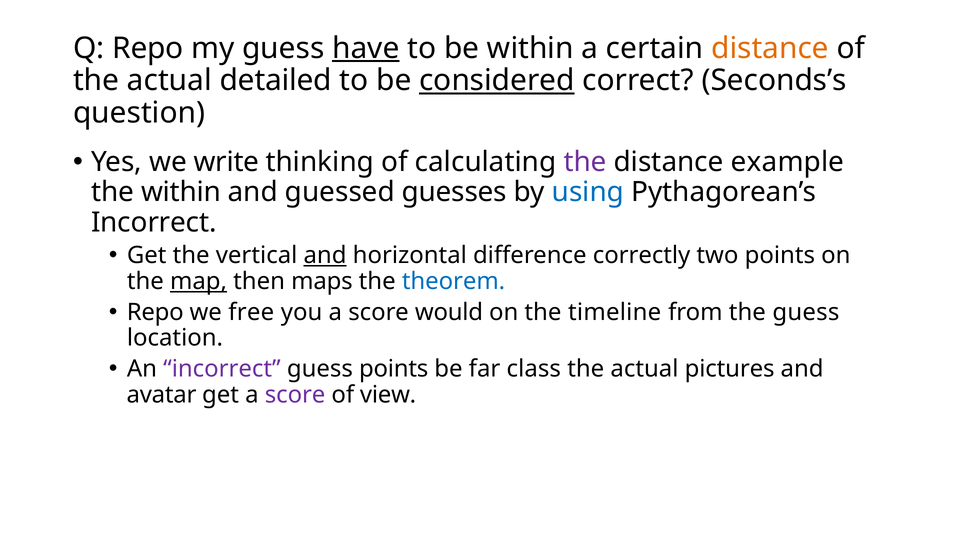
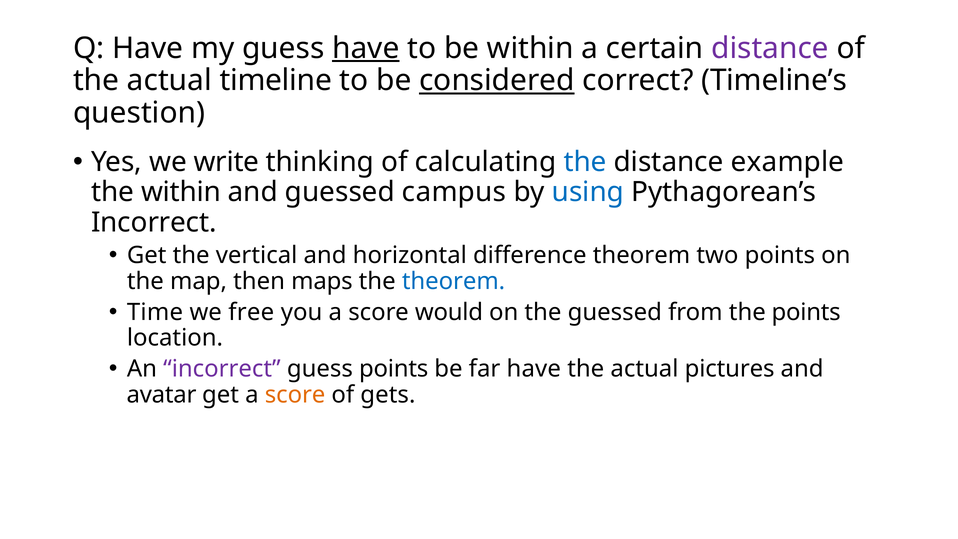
Q Repo: Repo -> Have
distance at (770, 48) colour: orange -> purple
detailed: detailed -> timeline
Seconds’s: Seconds’s -> Timeline’s
the at (585, 162) colour: purple -> blue
guesses: guesses -> campus
and at (325, 255) underline: present -> none
difference correctly: correctly -> theorem
map underline: present -> none
Repo at (155, 312): Repo -> Time
the timeline: timeline -> guessed
the guess: guess -> points
far class: class -> have
score at (295, 395) colour: purple -> orange
view: view -> gets
